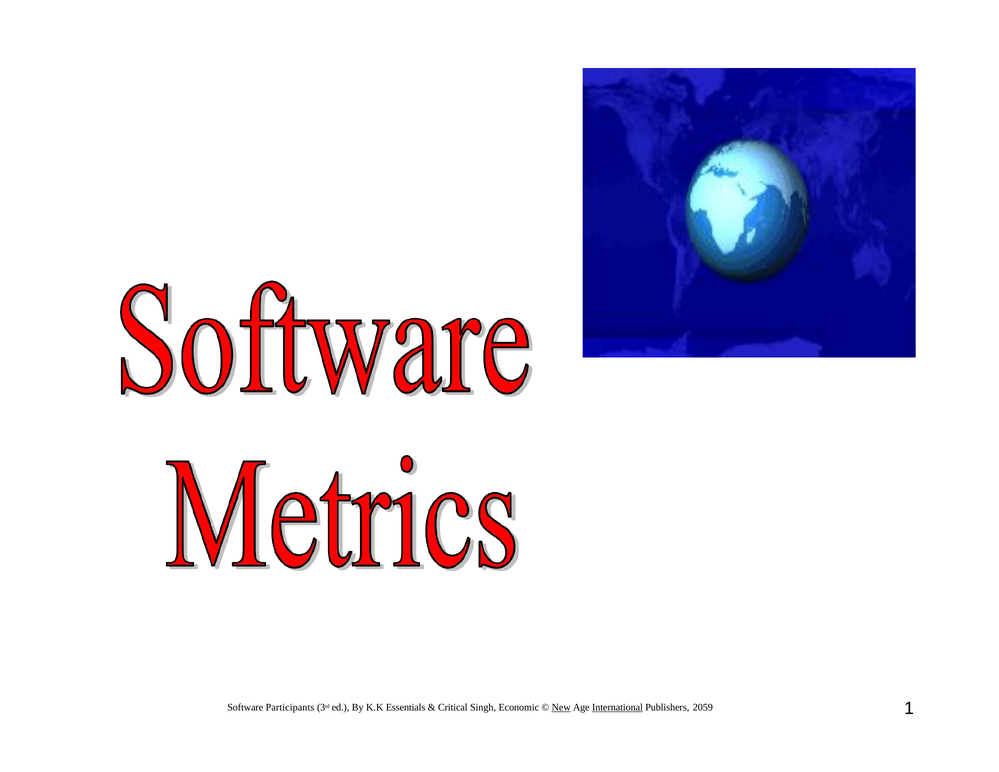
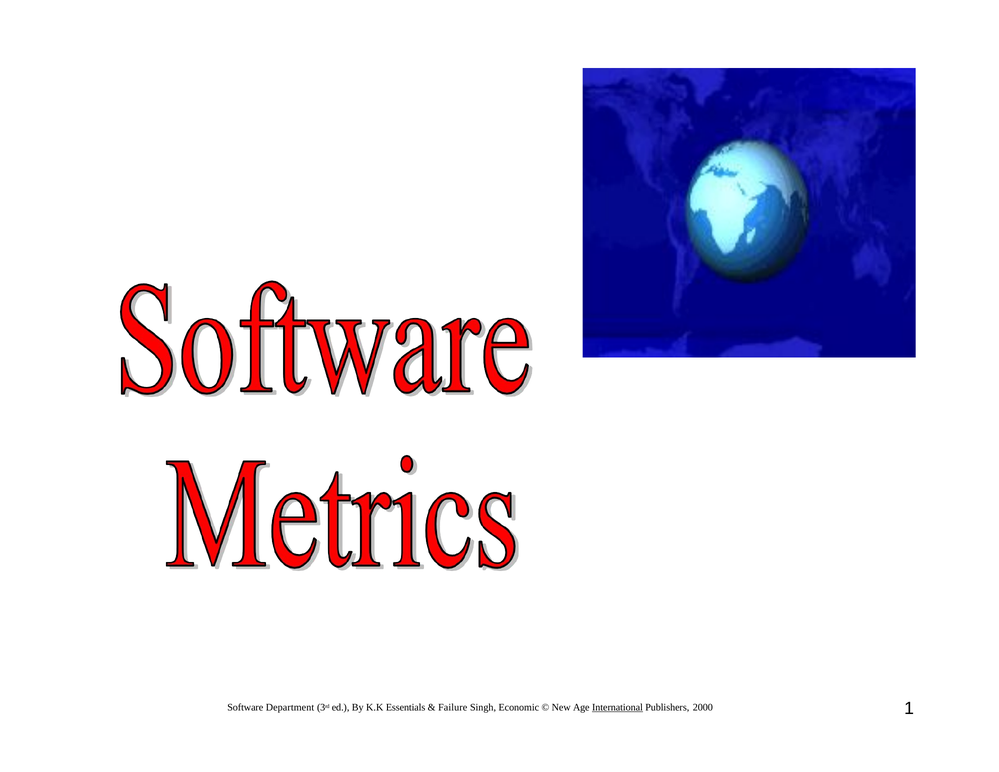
Participants: Participants -> Department
Critical: Critical -> Failure
New underline: present -> none
2059: 2059 -> 2000
